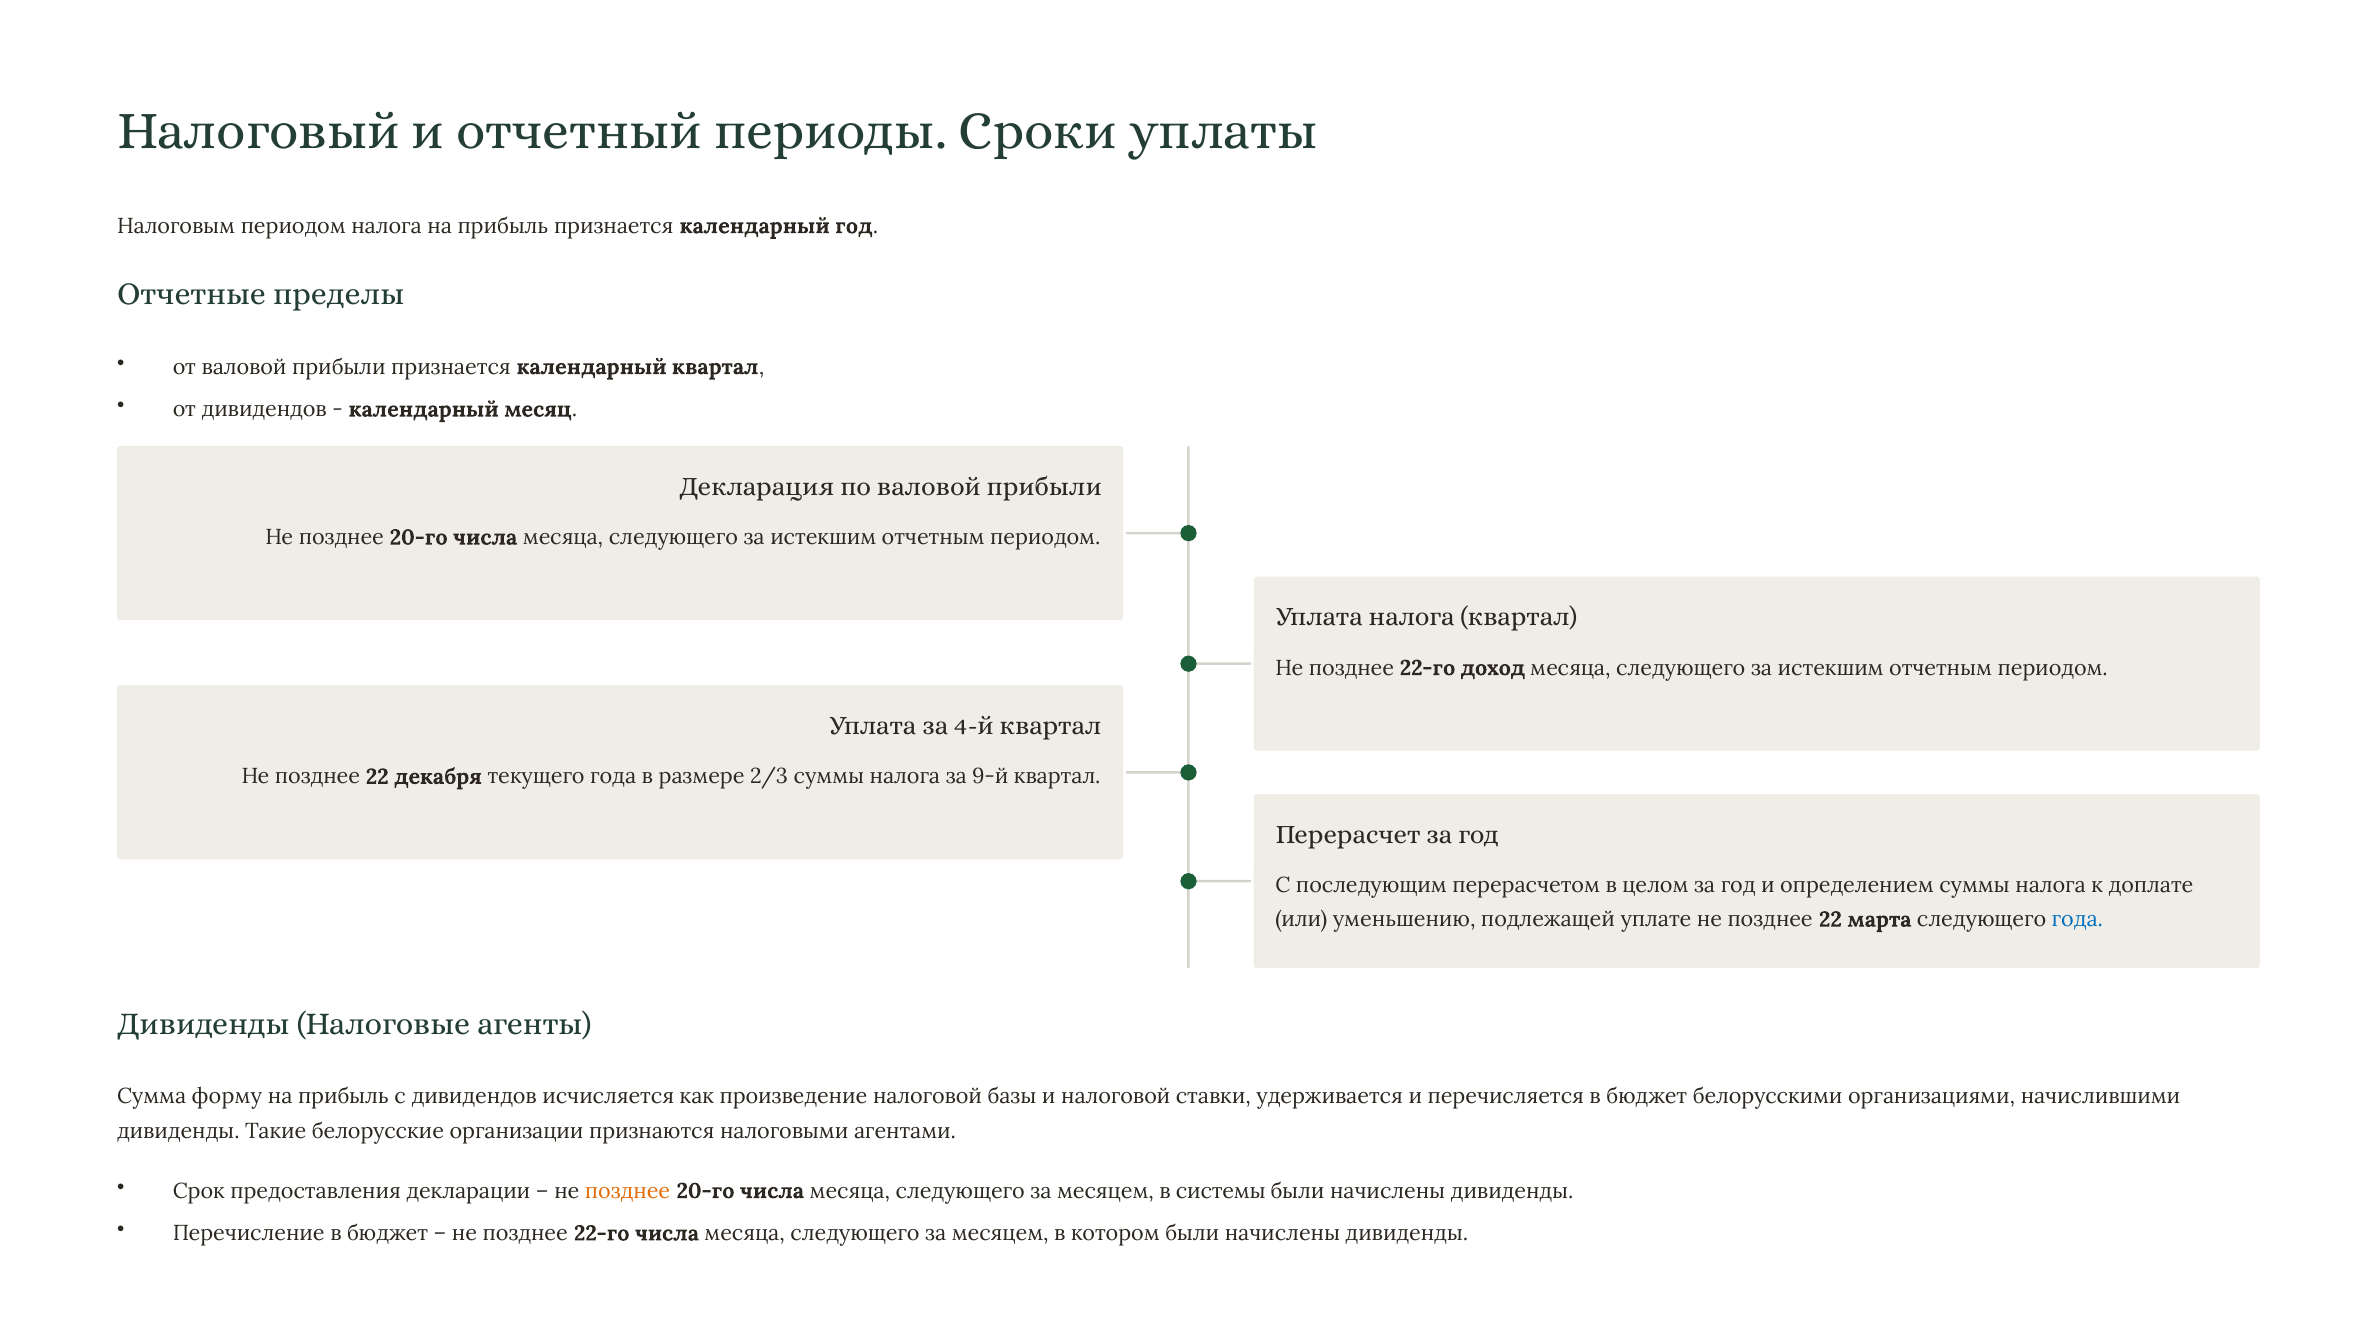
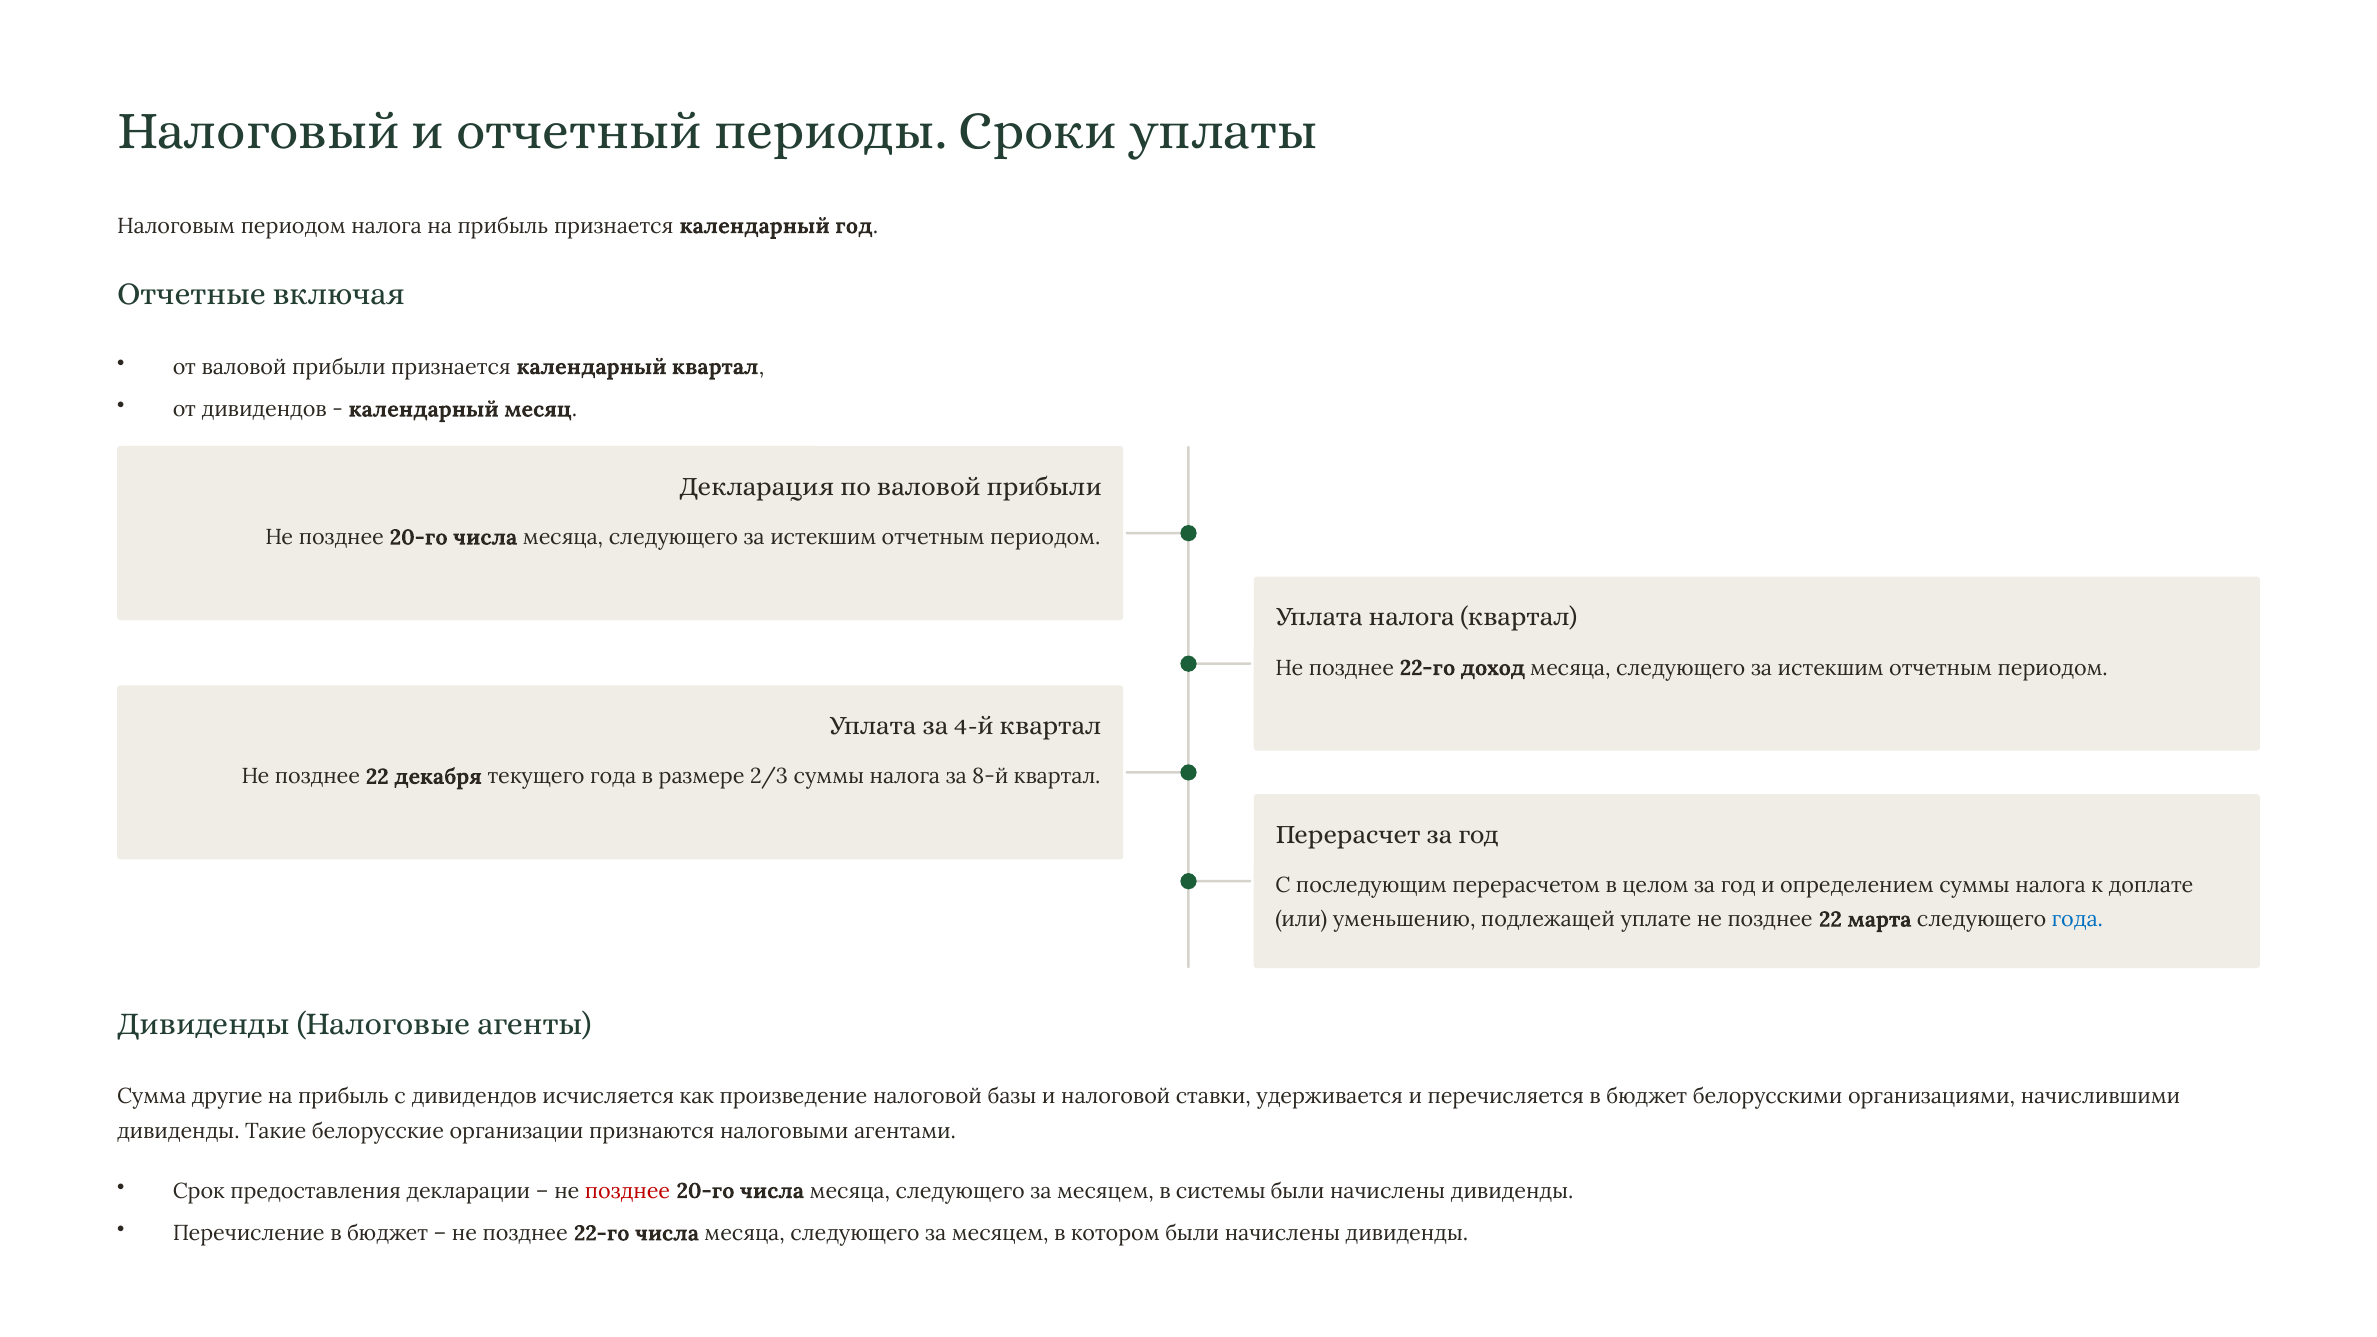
пределы: пределы -> включая
9-й: 9-й -> 8-й
форму: форму -> другие
позднее at (628, 1191) colour: orange -> red
